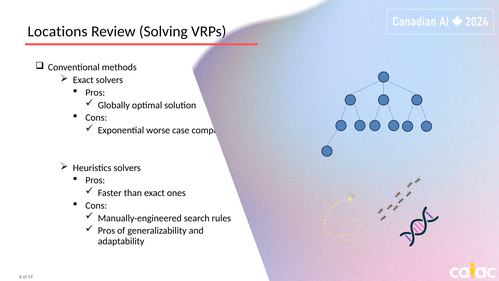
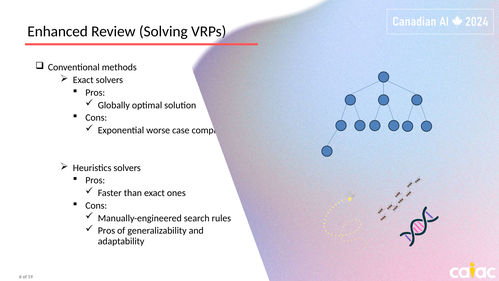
Locations: Locations -> Enhanced
